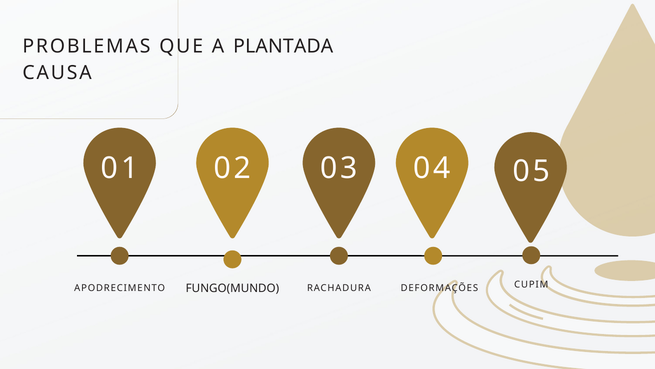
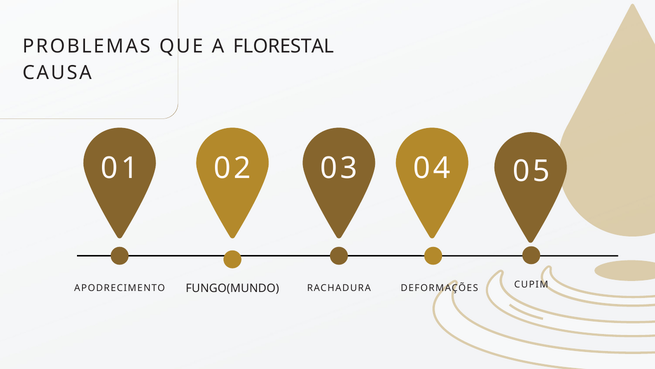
PLANTADA: PLANTADA -> FLORESTAL
